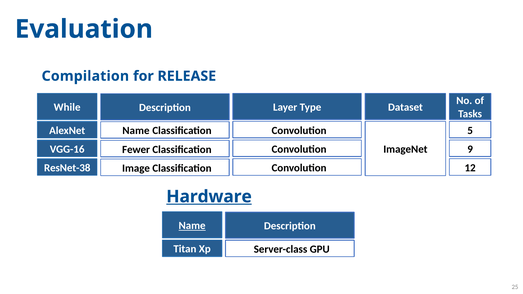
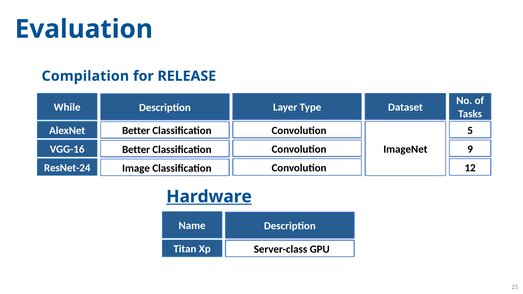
Name at (136, 131): Name -> Better
Fewer at (136, 150): Fewer -> Better
ResNet-38: ResNet-38 -> ResNet-24
Name at (192, 226) underline: present -> none
